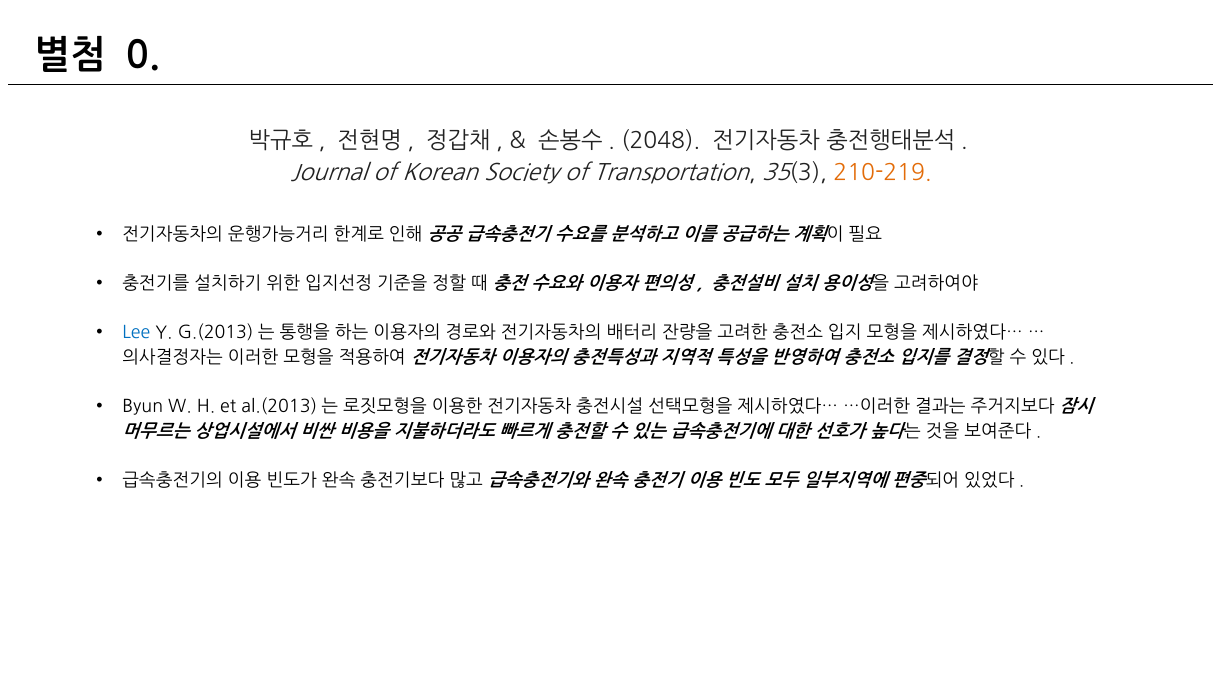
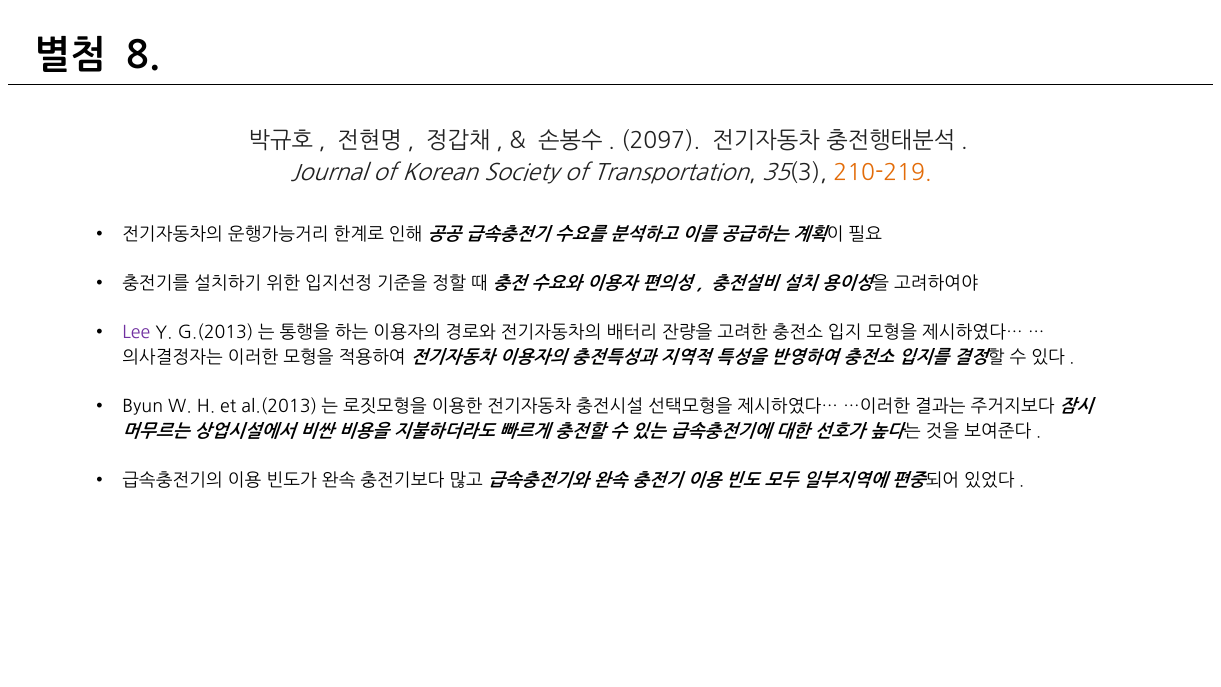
0: 0 -> 8
2048: 2048 -> 2097
Lee colour: blue -> purple
